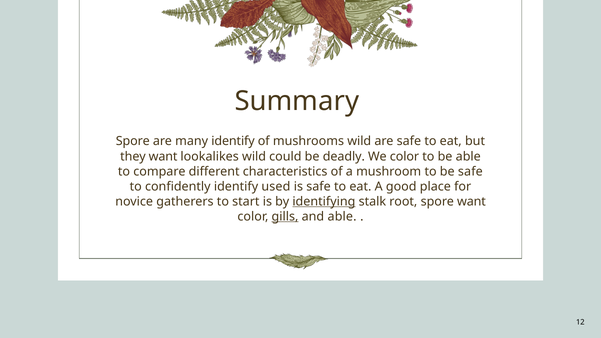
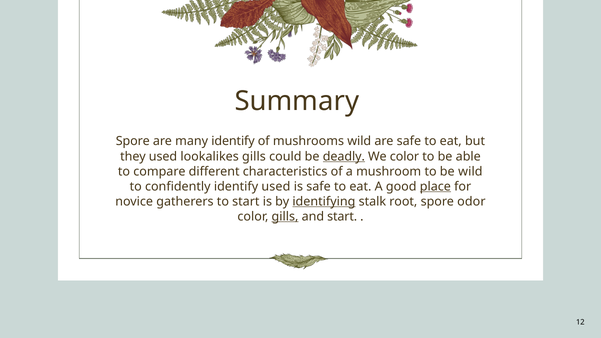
they want: want -> used
lookalikes wild: wild -> gills
deadly underline: none -> present
be safe: safe -> wild
place underline: none -> present
spore want: want -> odor
and able: able -> start
